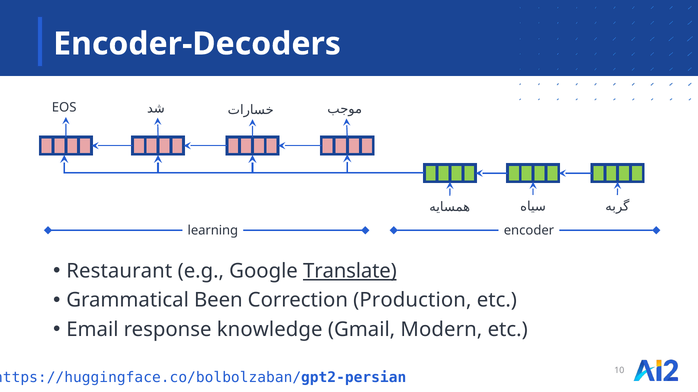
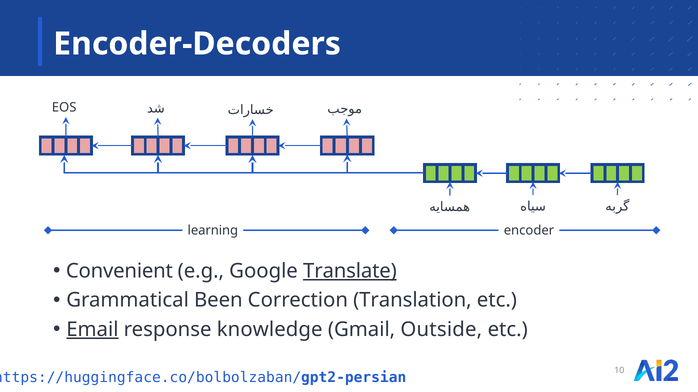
Restaurant: Restaurant -> Convenient
Production: Production -> Translation
Email underline: none -> present
Modern: Modern -> Outside
